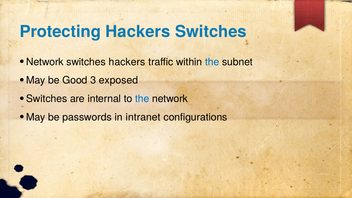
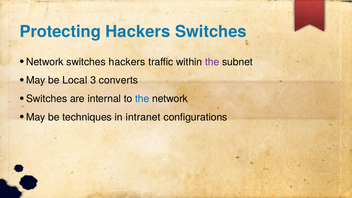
the at (212, 62) colour: blue -> purple
Good: Good -> Local
exposed: exposed -> converts
passwords: passwords -> techniques
